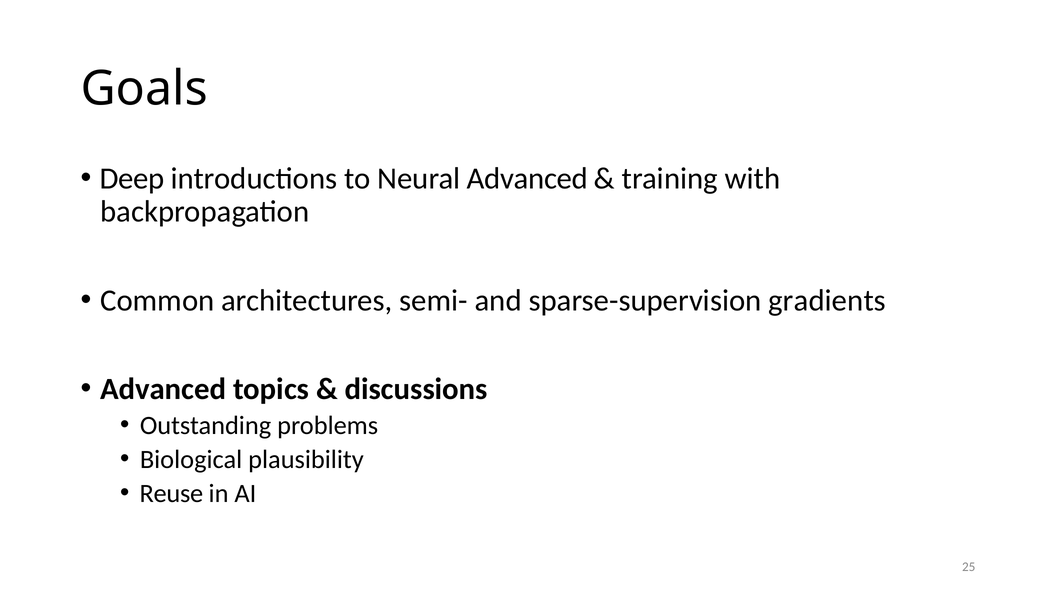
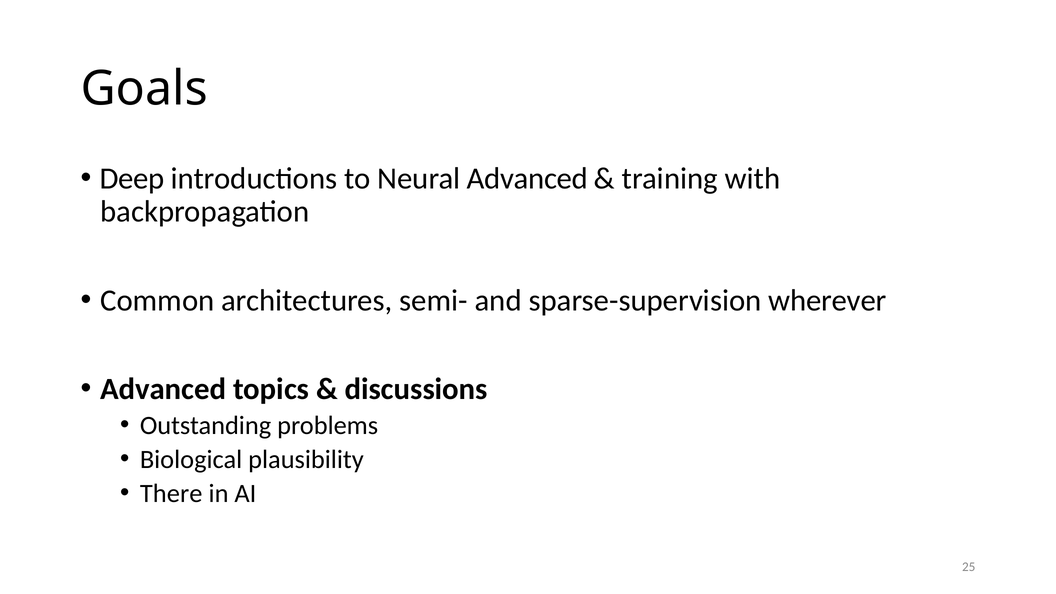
gradients: gradients -> wherever
Reuse: Reuse -> There
